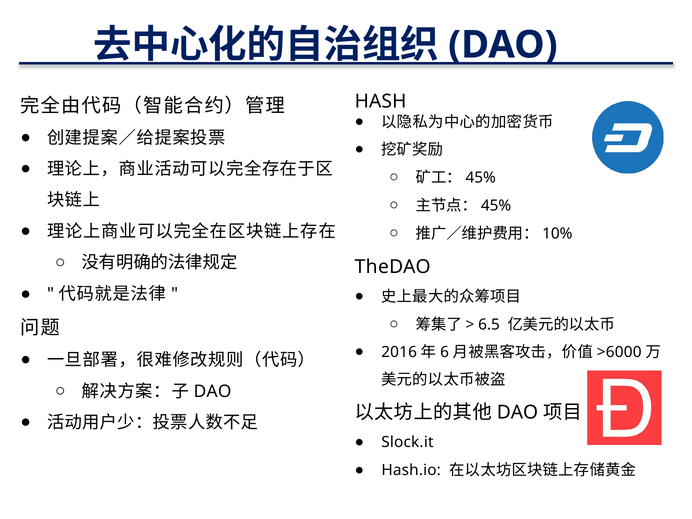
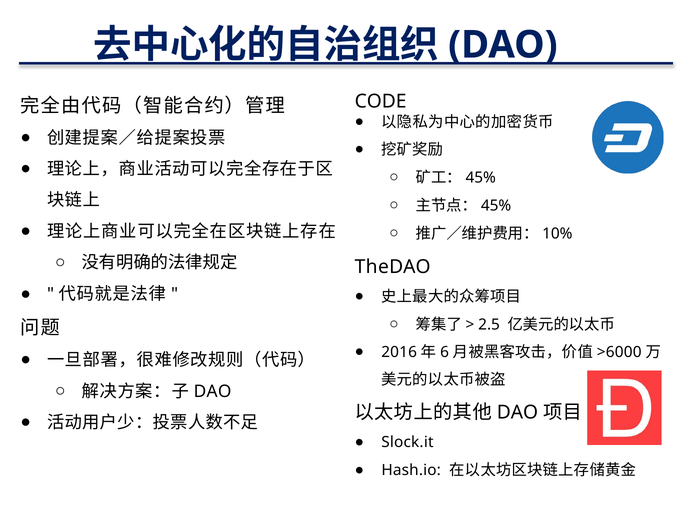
HASH: HASH -> CODE
6.5: 6.5 -> 2.5
